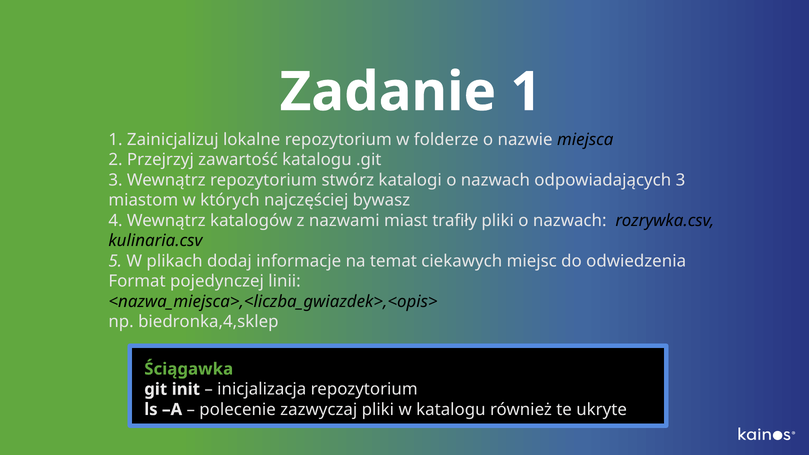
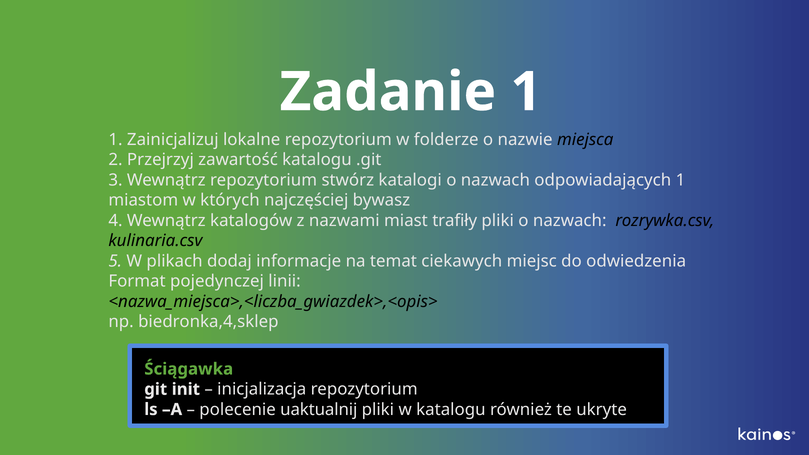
odpowiadających 3: 3 -> 1
zazwyczaj: zazwyczaj -> uaktualnij
